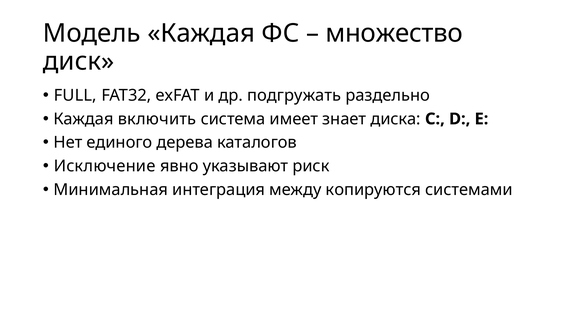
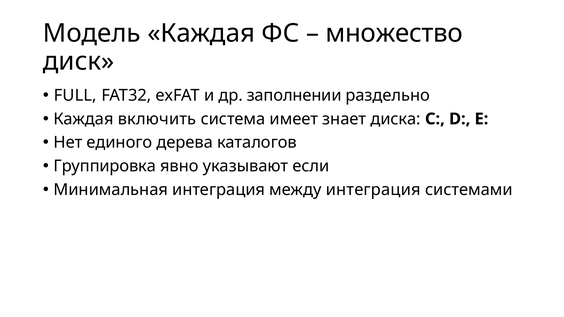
подгружать: подгружать -> заполнении
Исключение: Исключение -> Группировка
риск: риск -> если
между копируются: копируются -> интеграция
